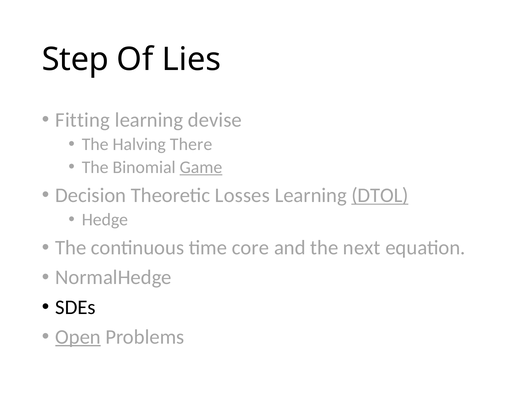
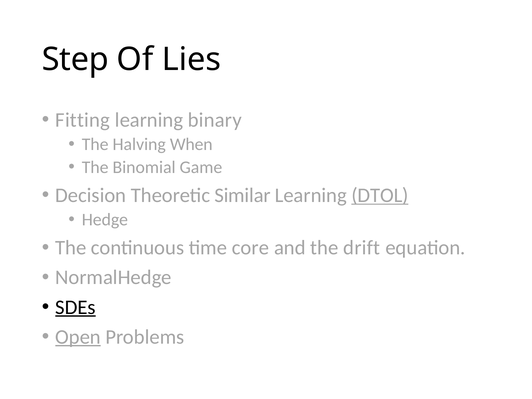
devise: devise -> binary
There: There -> When
Game underline: present -> none
Losses: Losses -> Similar
next: next -> drift
SDEs underline: none -> present
